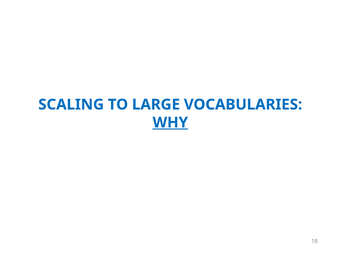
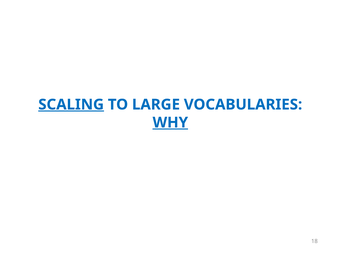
SCALING underline: none -> present
